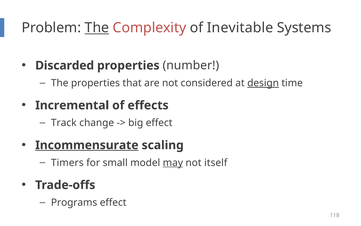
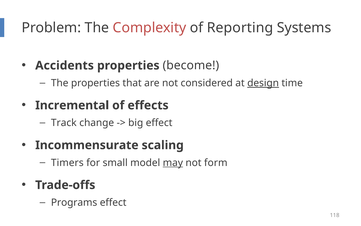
The at (97, 28) underline: present -> none
Inevitable: Inevitable -> Reporting
Discarded: Discarded -> Accidents
number: number -> become
Incommensurate underline: present -> none
itself: itself -> form
